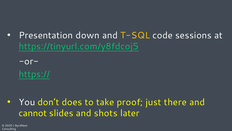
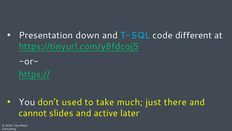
T-SQL colour: yellow -> light blue
sessions: sessions -> different
does: does -> used
proof: proof -> much
shots: shots -> active
